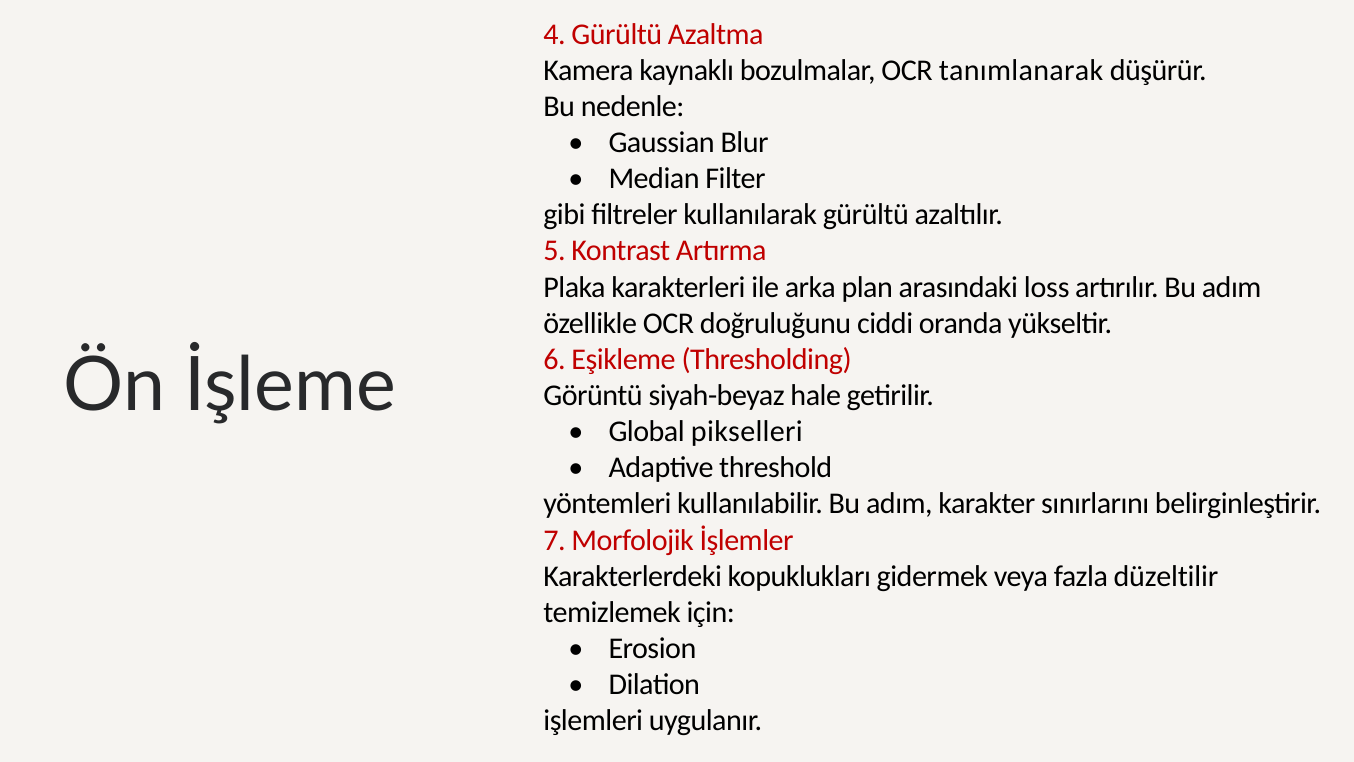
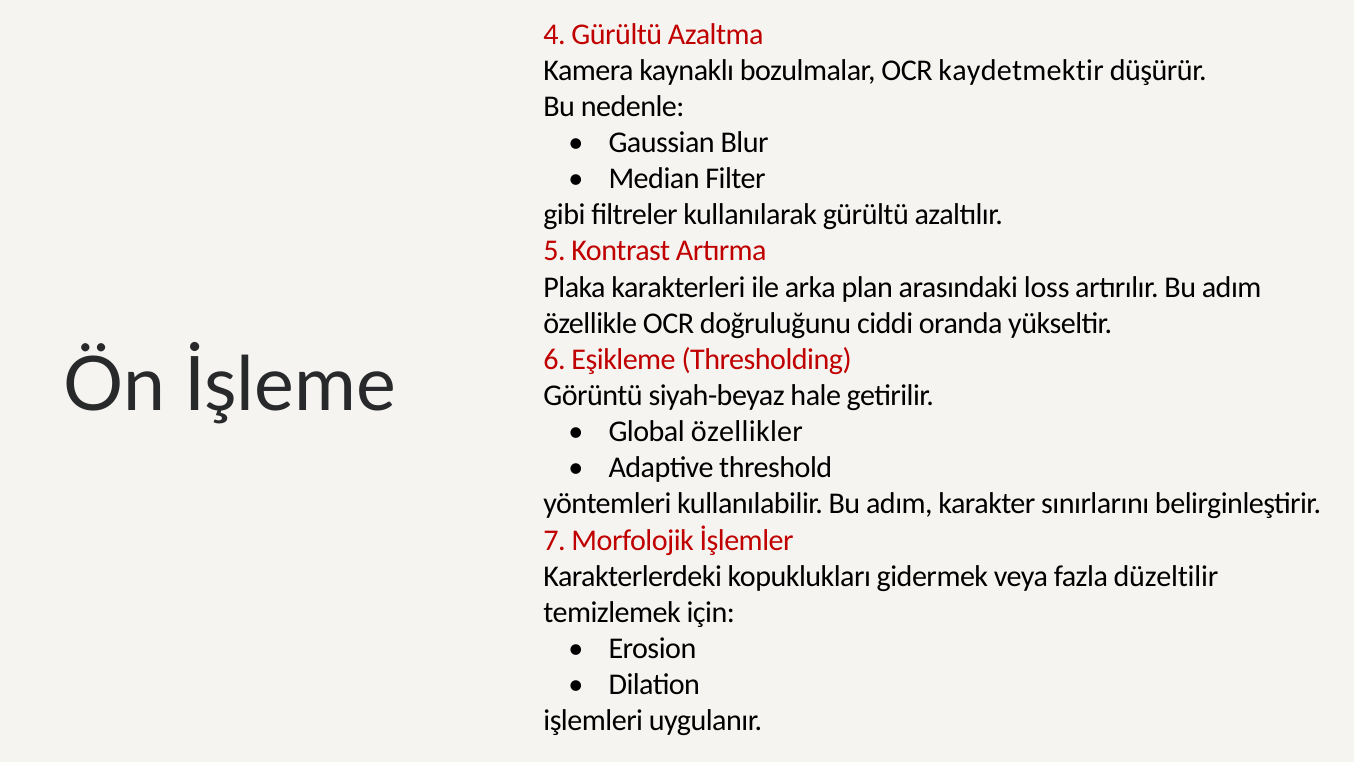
tanımlanarak: tanımlanarak -> kaydetmektir
pikselleri: pikselleri -> özellikler
